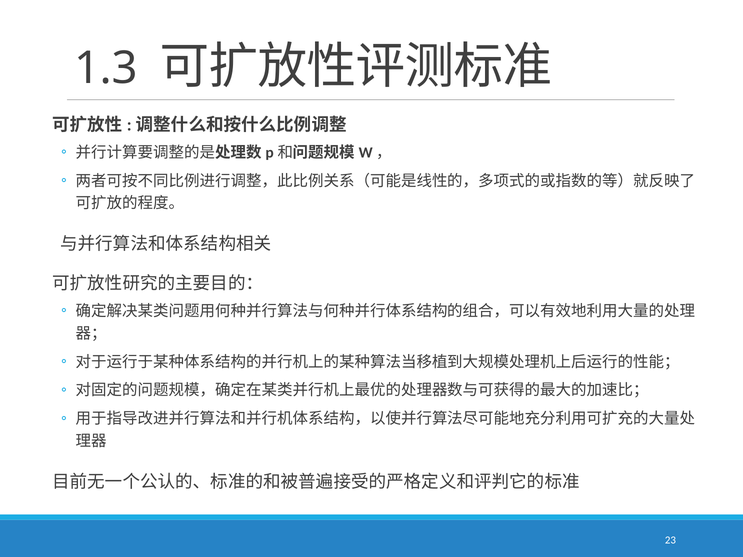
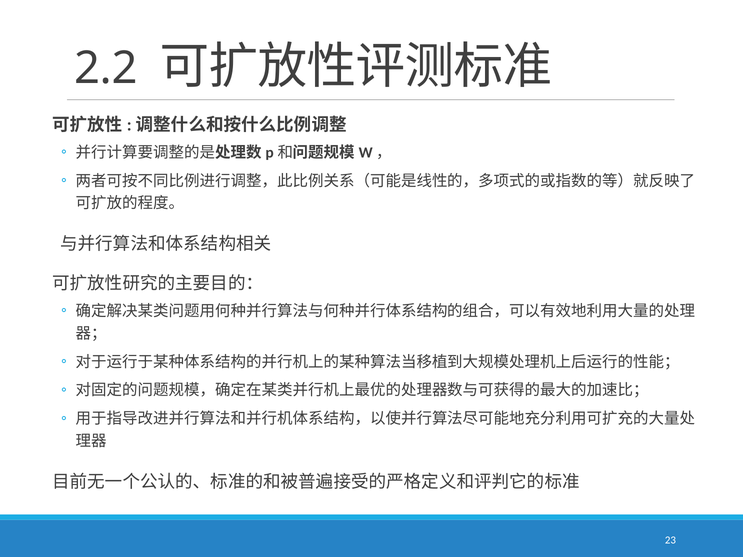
1.3: 1.3 -> 2.2
